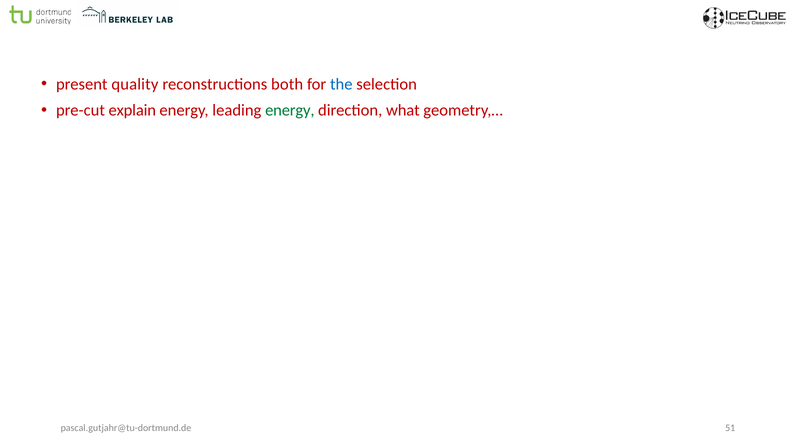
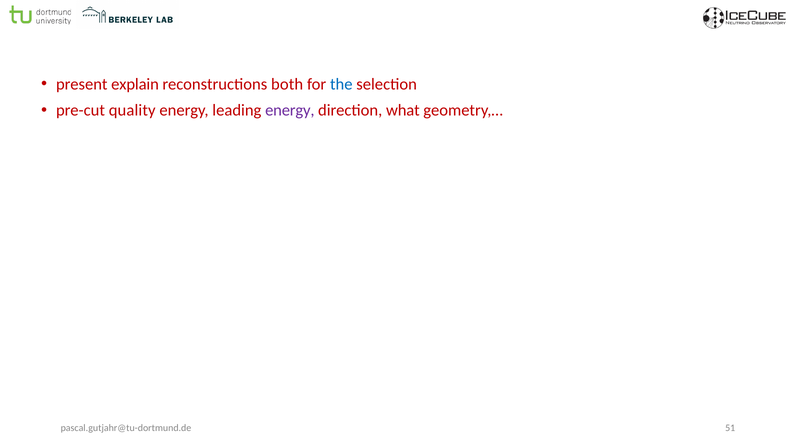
quality: quality -> explain
explain: explain -> quality
energy at (290, 110) colour: green -> purple
